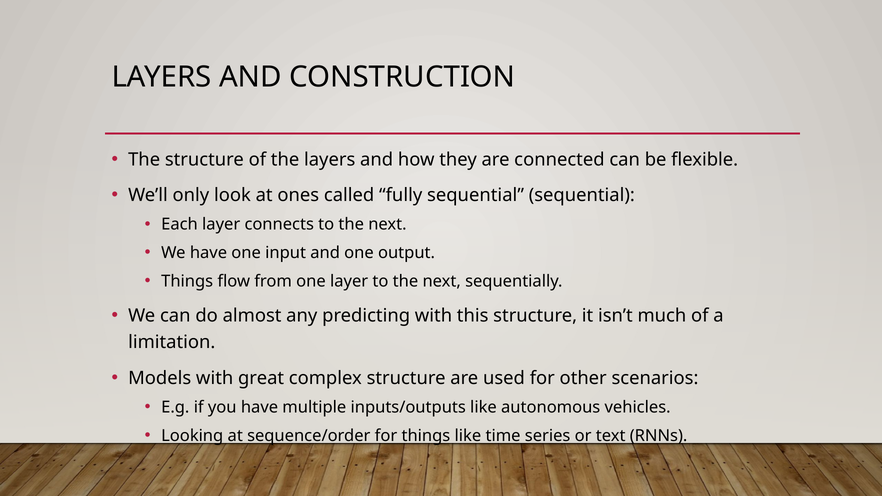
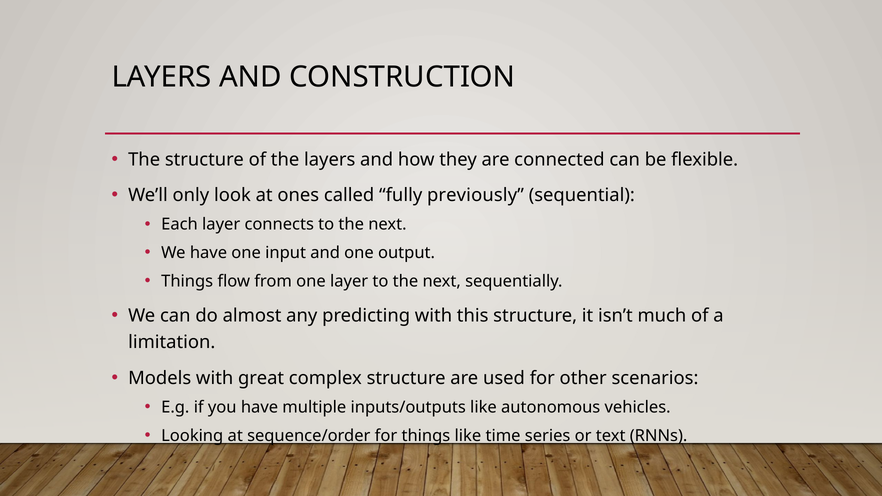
fully sequential: sequential -> previously
